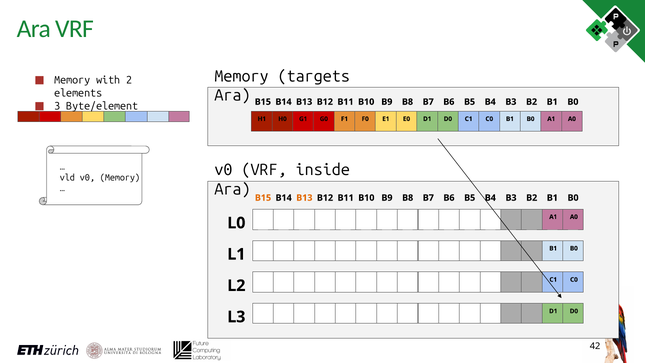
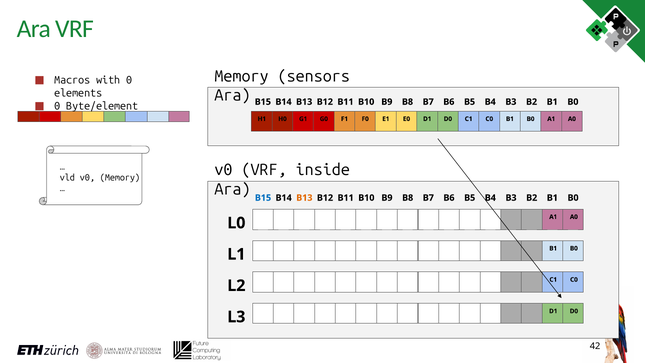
targets: targets -> sensors
Memory at (72, 80): Memory -> Macros
with 2: 2 -> 0
3 at (57, 106): 3 -> 0
B15 at (263, 198) colour: orange -> blue
